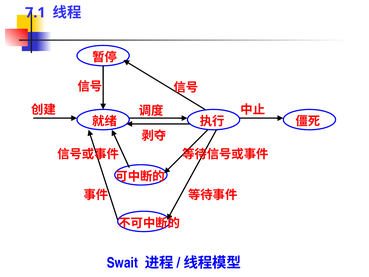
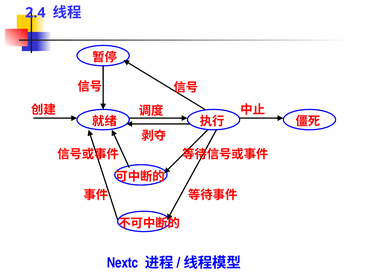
7.1: 7.1 -> 2.4
Swait: Swait -> Nextc
